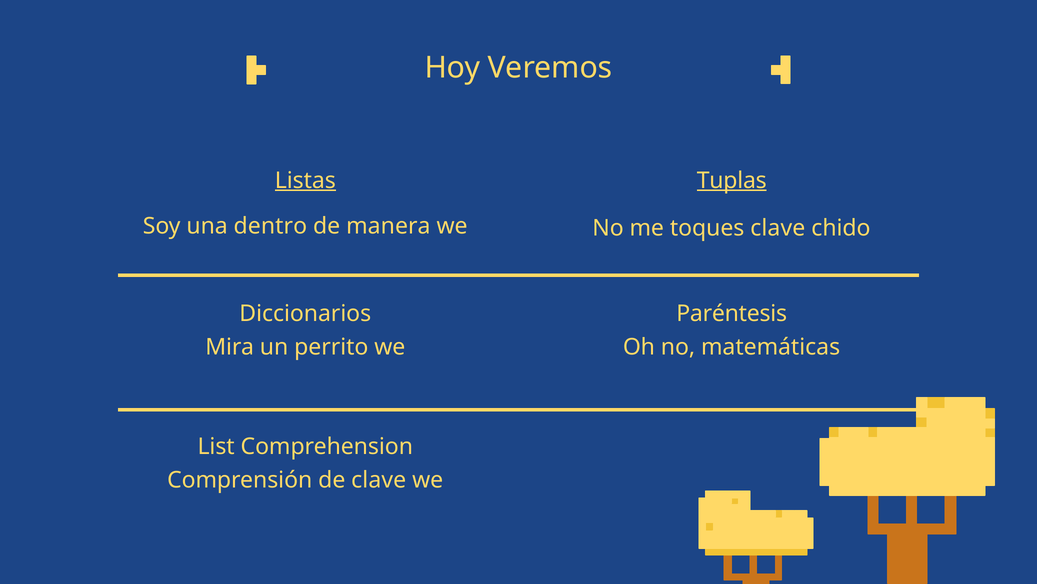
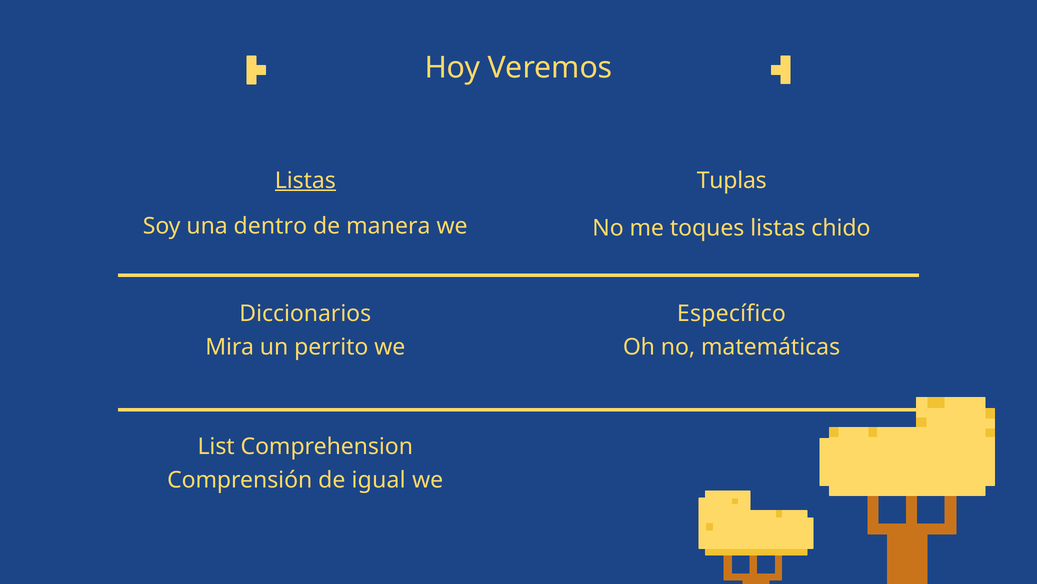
Tuplas underline: present -> none
toques clave: clave -> listas
Paréntesis: Paréntesis -> Específico
de clave: clave -> igual
